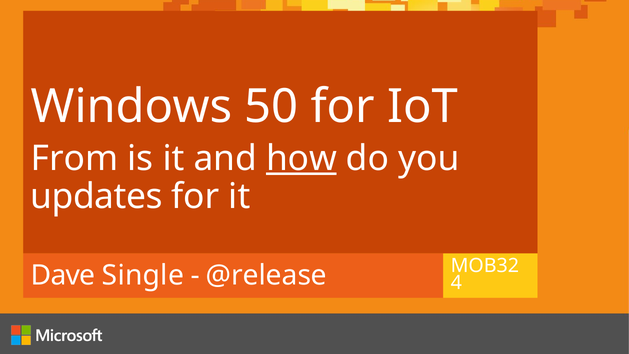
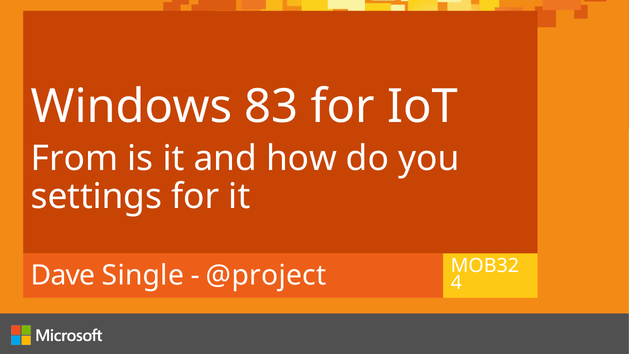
50: 50 -> 83
how underline: present -> none
updates: updates -> settings
@release: @release -> @project
